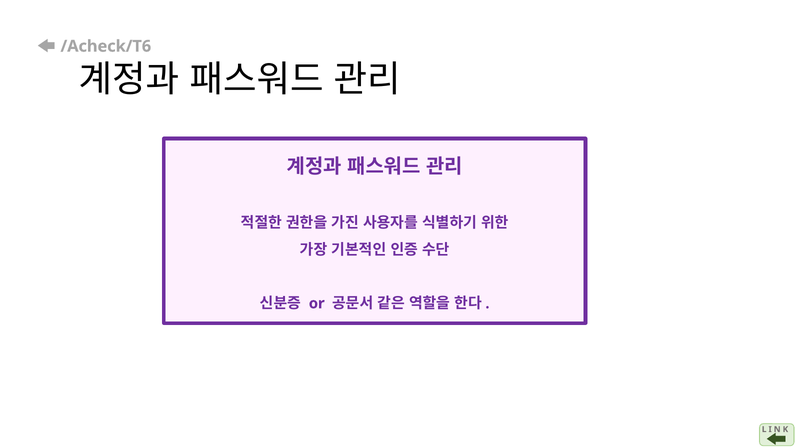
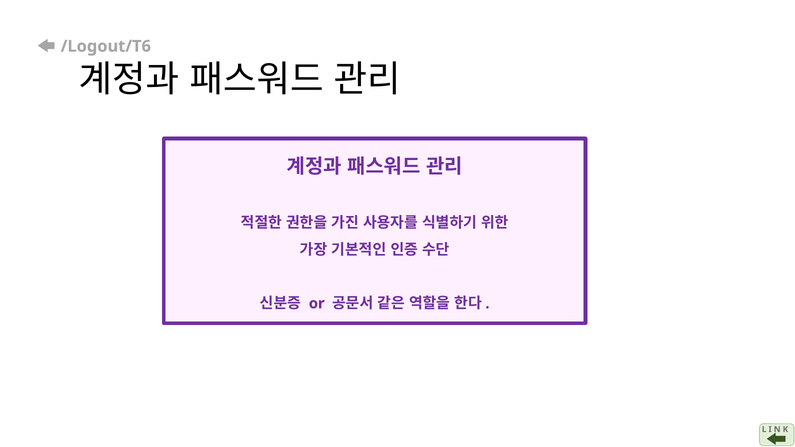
/Acheck/T6: /Acheck/T6 -> /Logout/T6
